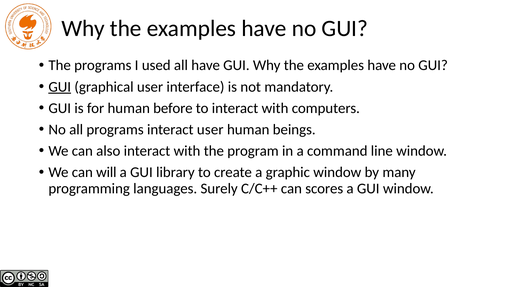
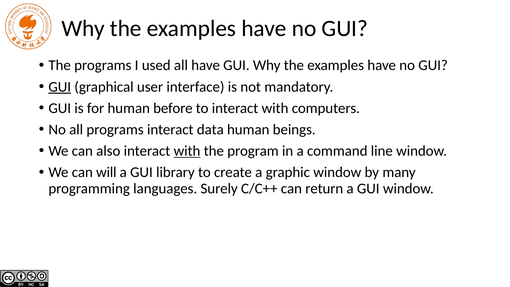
interact user: user -> data
with at (187, 151) underline: none -> present
scores: scores -> return
